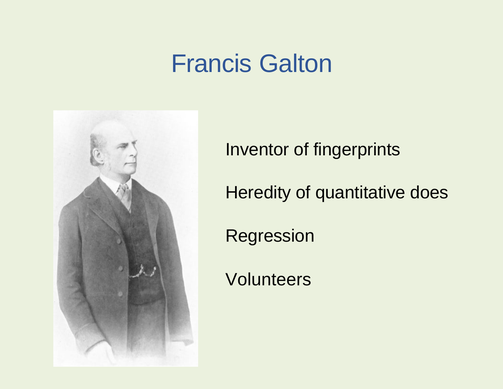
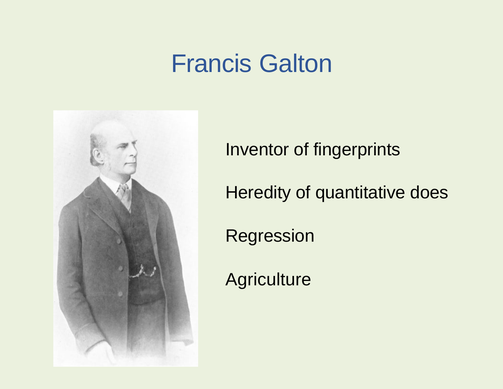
Volunteers: Volunteers -> Agriculture
